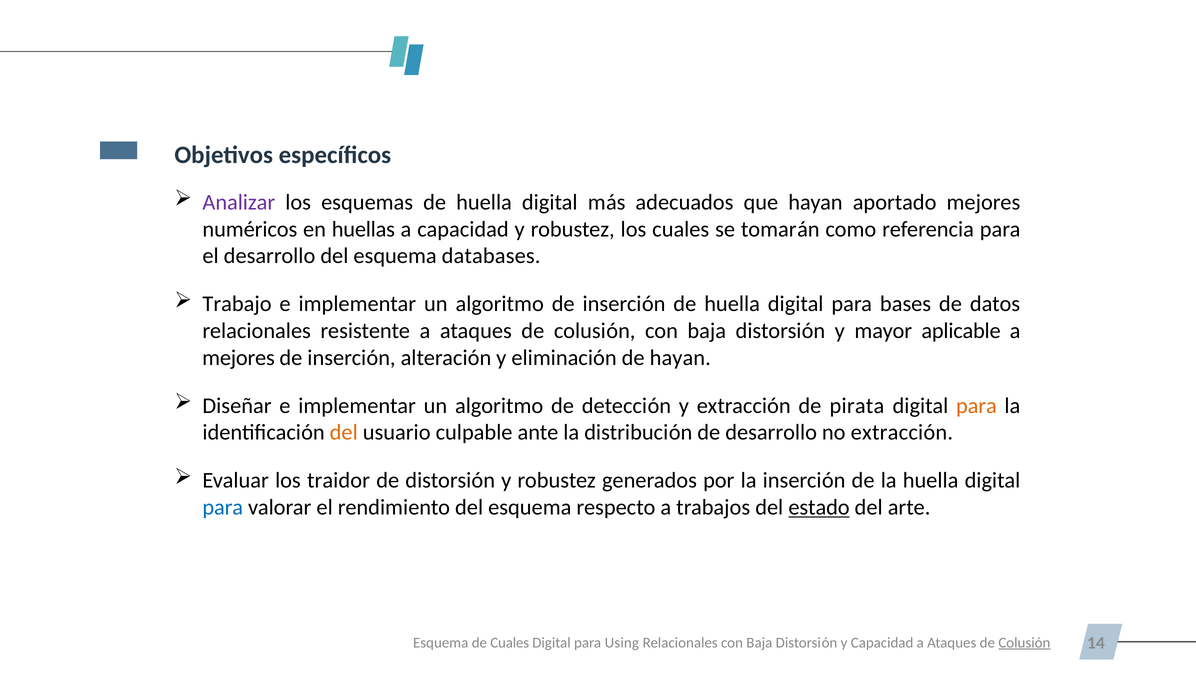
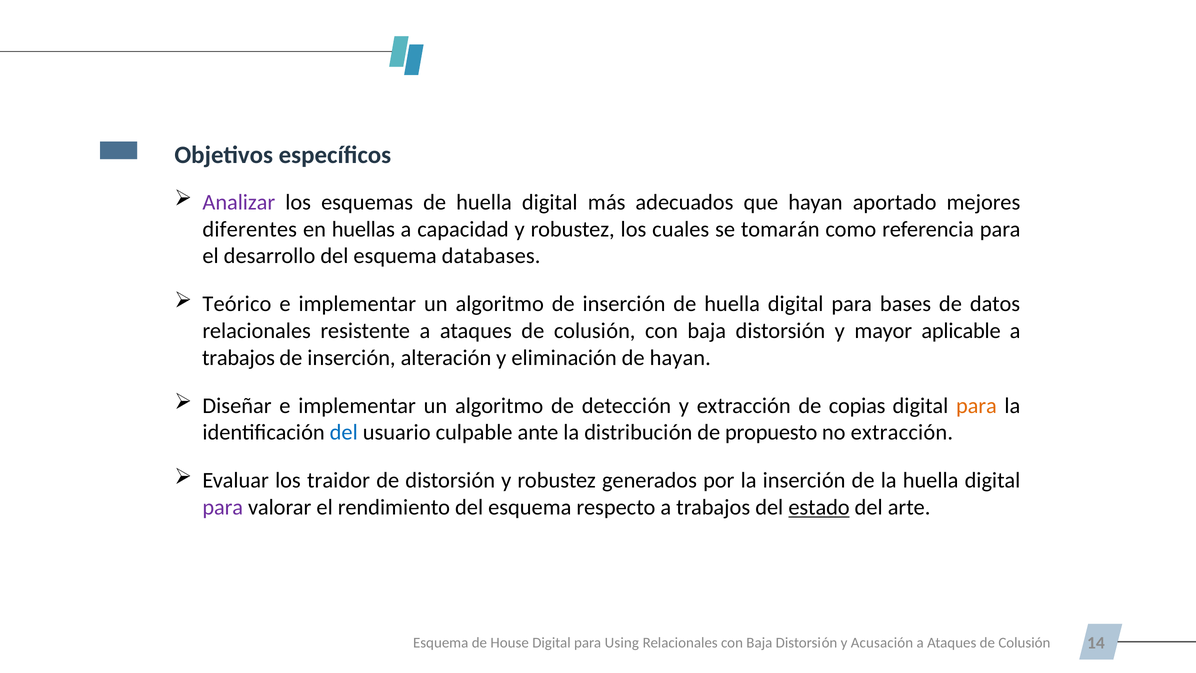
numéricos: numéricos -> diferentes
Trabajo: Trabajo -> Teórico
mejores at (239, 358): mejores -> trabajos
pirata: pirata -> copias
del at (344, 432) colour: orange -> blue
de desarrollo: desarrollo -> propuesto
para at (223, 507) colour: blue -> purple
de Cuales: Cuales -> House
y Capacidad: Capacidad -> Acusación
Colusión at (1024, 642) underline: present -> none
